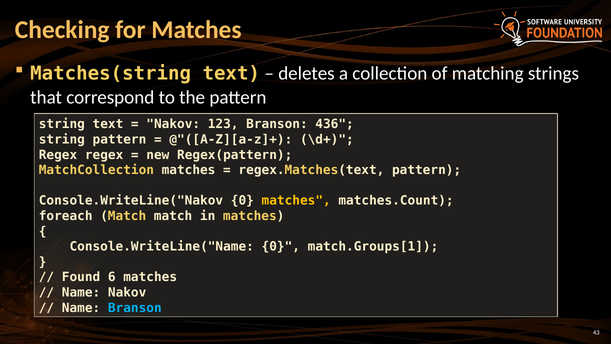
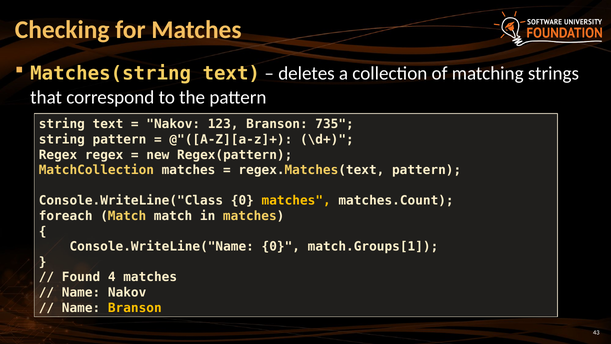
436: 436 -> 735
Console.WriteLine("Nakov: Console.WriteLine("Nakov -> Console.WriteLine("Class
6: 6 -> 4
Branson at (135, 308) colour: light blue -> yellow
